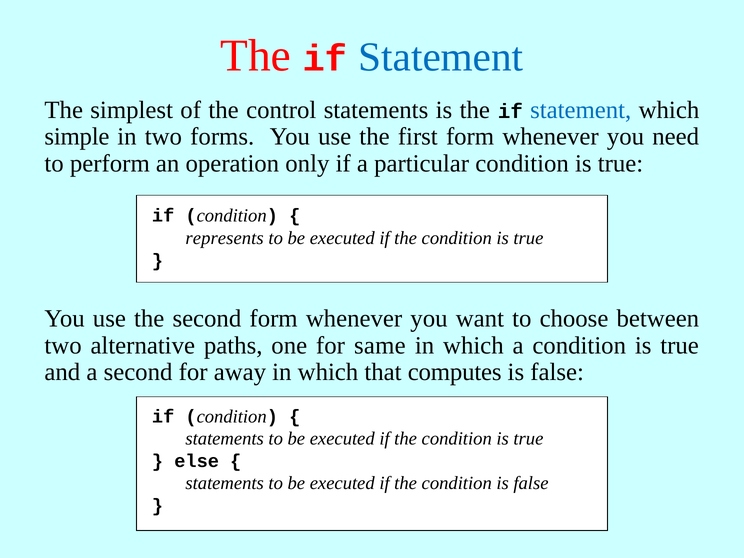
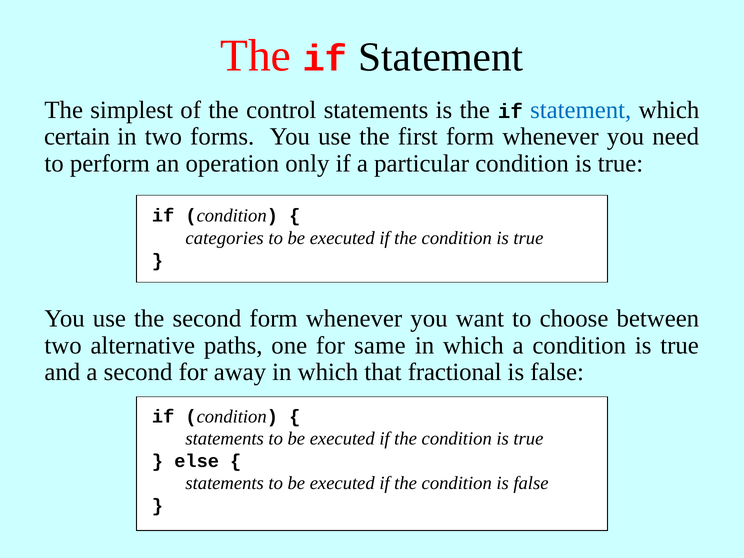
Statement at (441, 57) colour: blue -> black
simple: simple -> certain
represents: represents -> categories
computes: computes -> fractional
